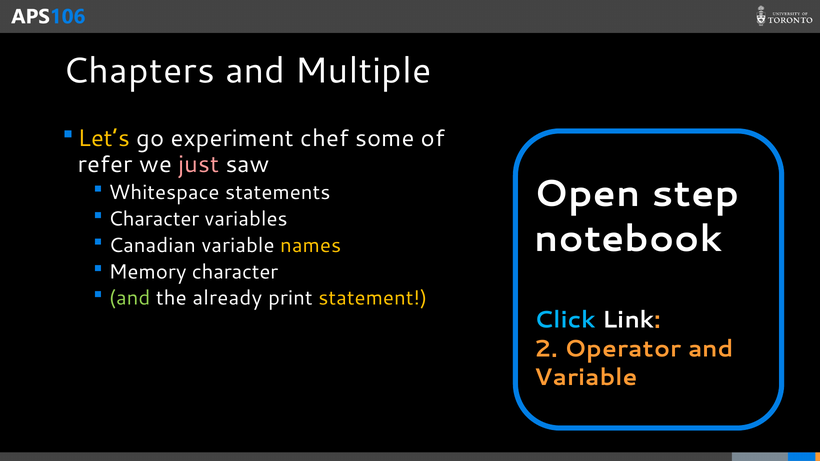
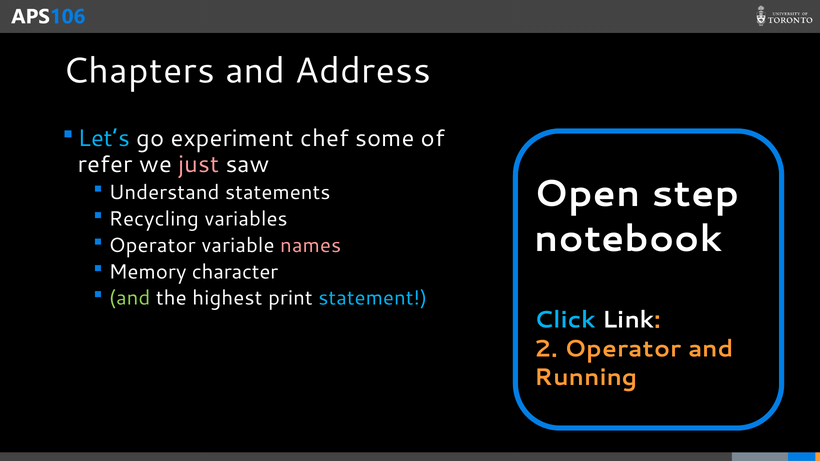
Multiple: Multiple -> Address
Let’s colour: yellow -> light blue
Whitespace: Whitespace -> Understand
Character at (154, 219): Character -> Recycling
Canadian at (152, 246): Canadian -> Operator
names colour: yellow -> pink
already: already -> highest
statement colour: yellow -> light blue
Variable at (586, 378): Variable -> Running
